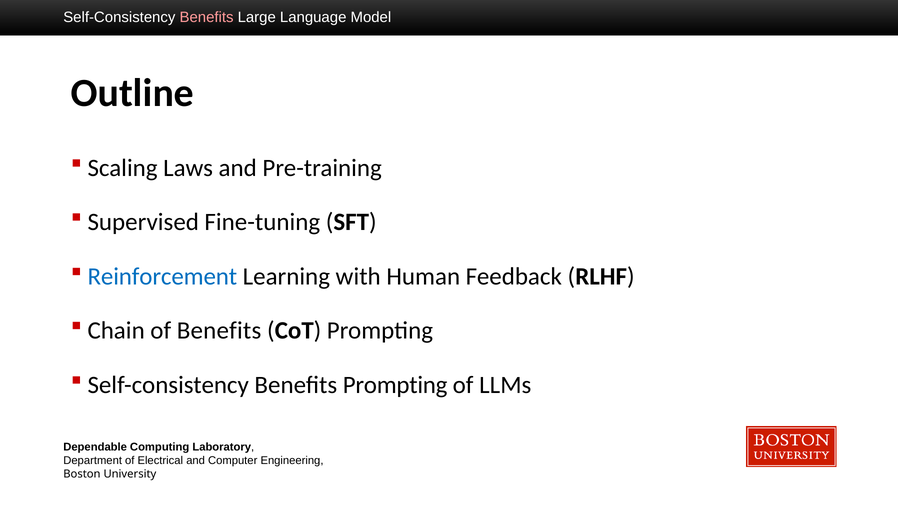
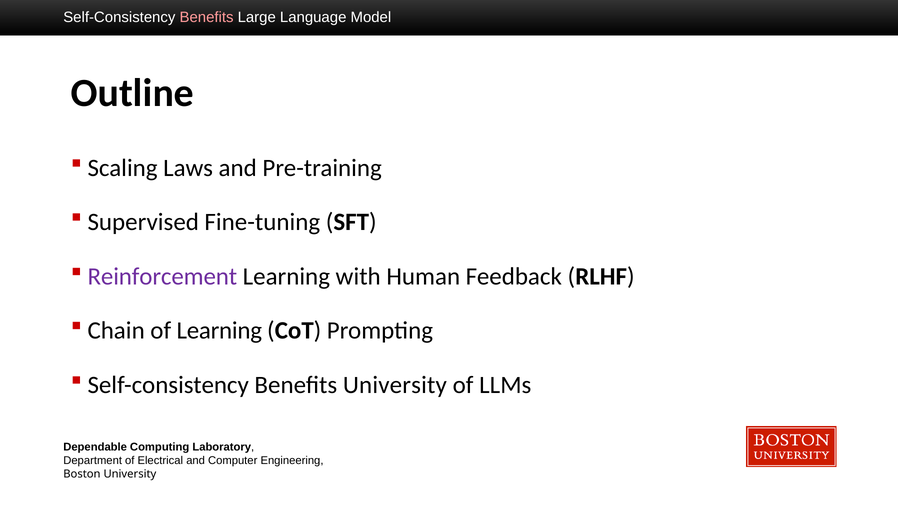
Reinforcement colour: blue -> purple
of Benefits: Benefits -> Learning
Benefits Prompting: Prompting -> University
